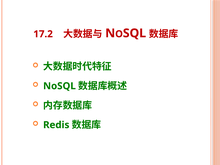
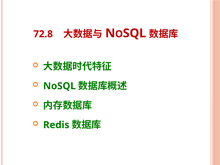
17.2: 17.2 -> 72.8
